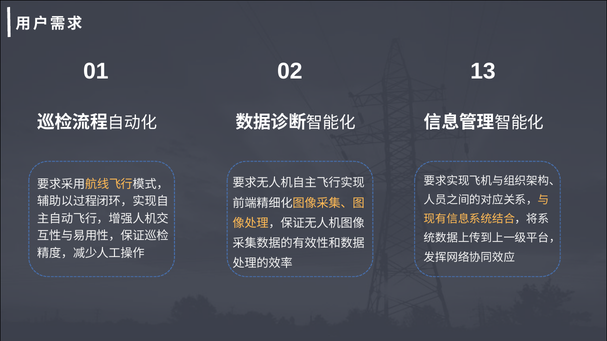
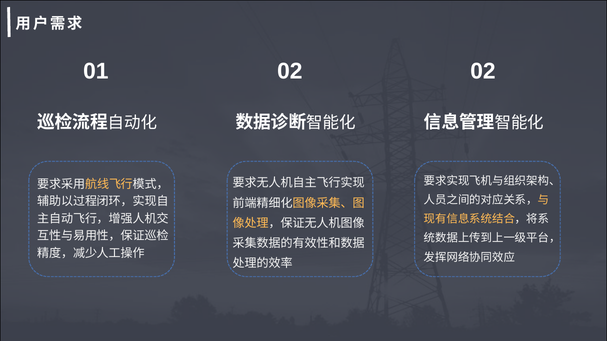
02 13: 13 -> 02
